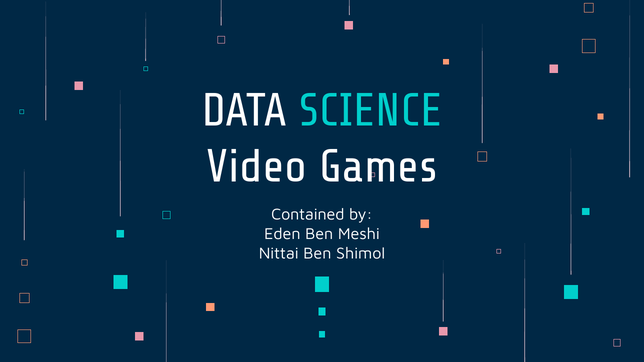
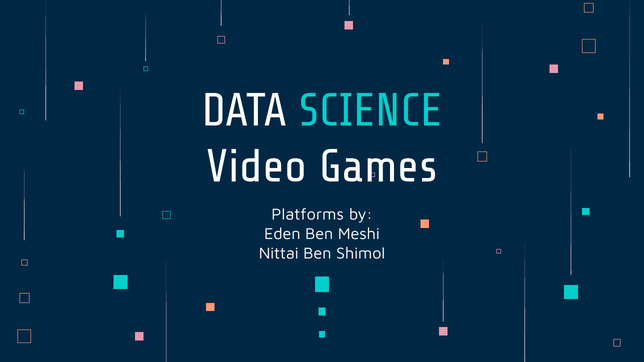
Contained: Contained -> Platforms
